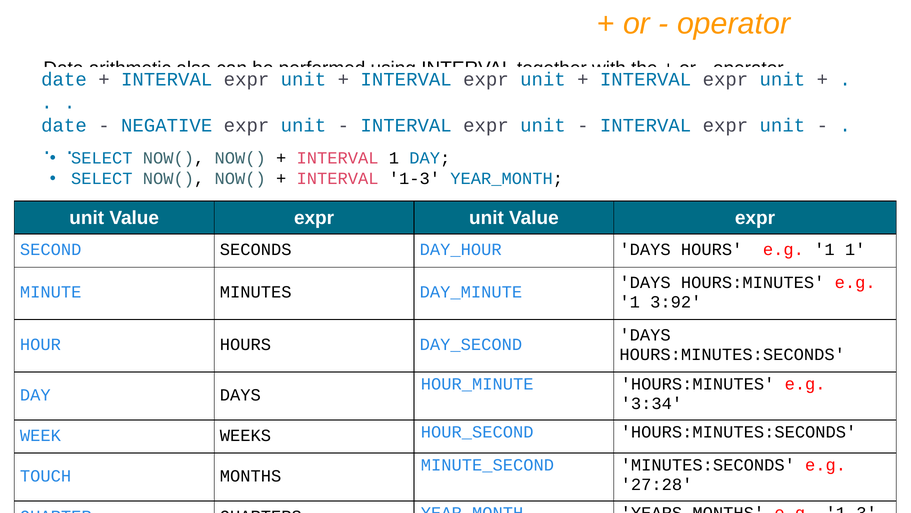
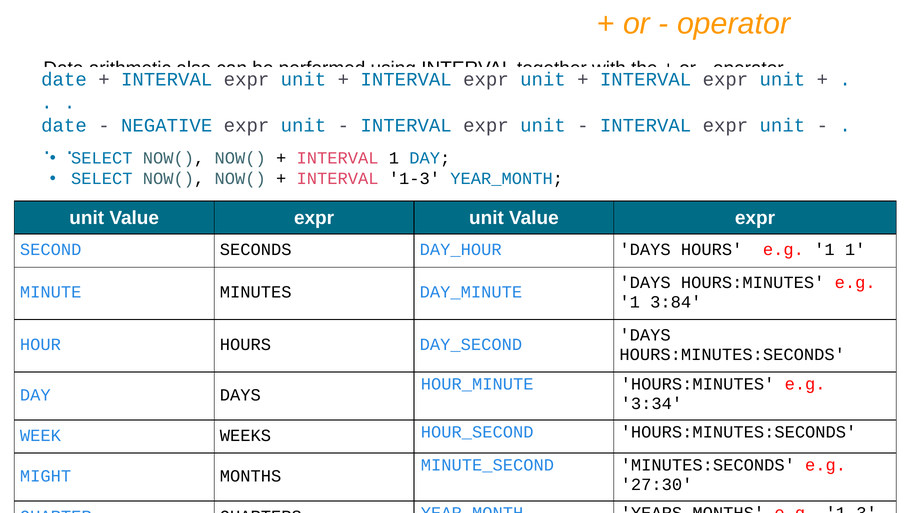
3:92: 3:92 -> 3:84
TOUCH: TOUCH -> MIGHT
27:28: 27:28 -> 27:30
